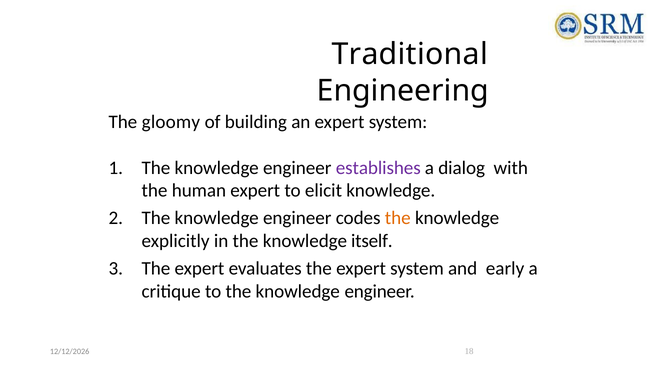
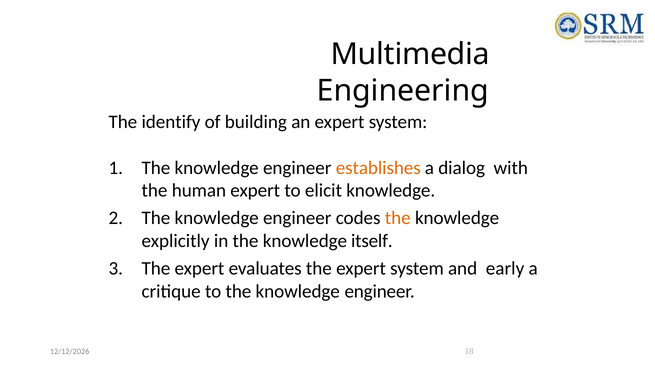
Traditional: Traditional -> Multimedia
gloomy: gloomy -> identify
establishes colour: purple -> orange
